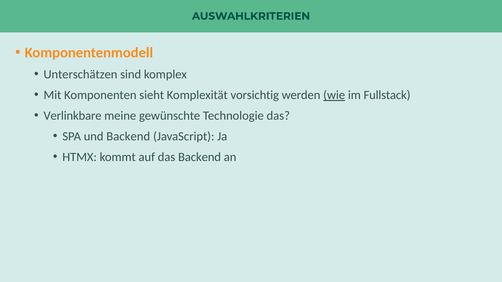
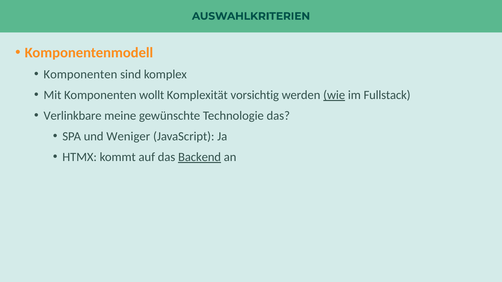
Unterschätzen at (80, 75): Unterschätzen -> Komponenten
sieht: sieht -> wollt
und Backend: Backend -> Weniger
Backend at (200, 157) underline: none -> present
